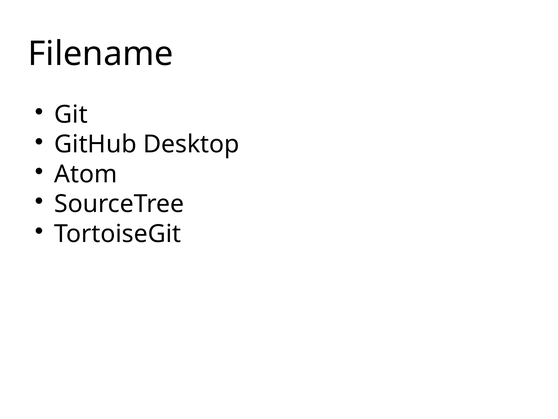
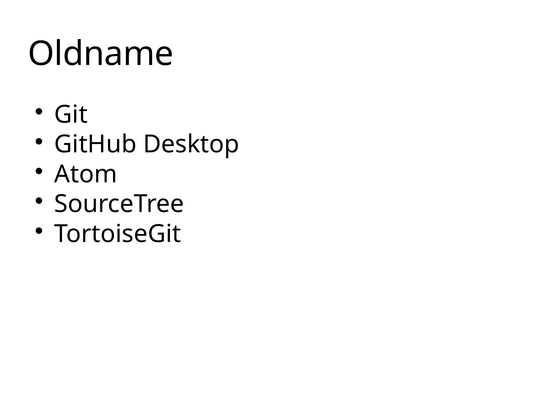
Filename: Filename -> Oldname
